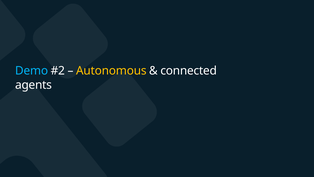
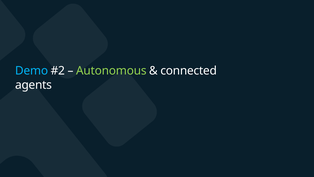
Autonomous colour: yellow -> light green
